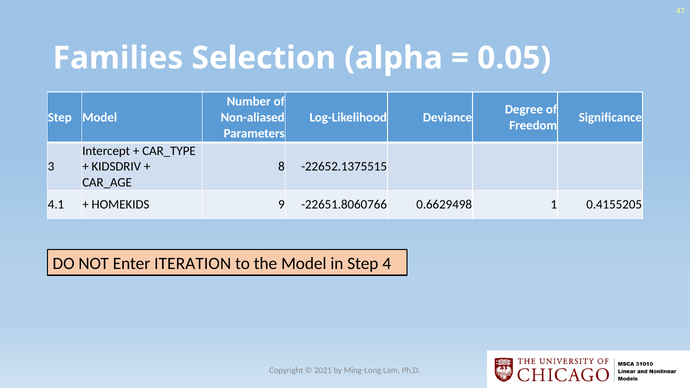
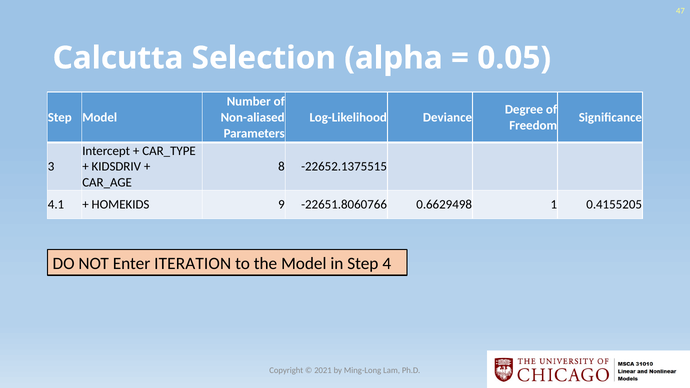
Families: Families -> Calcutta
